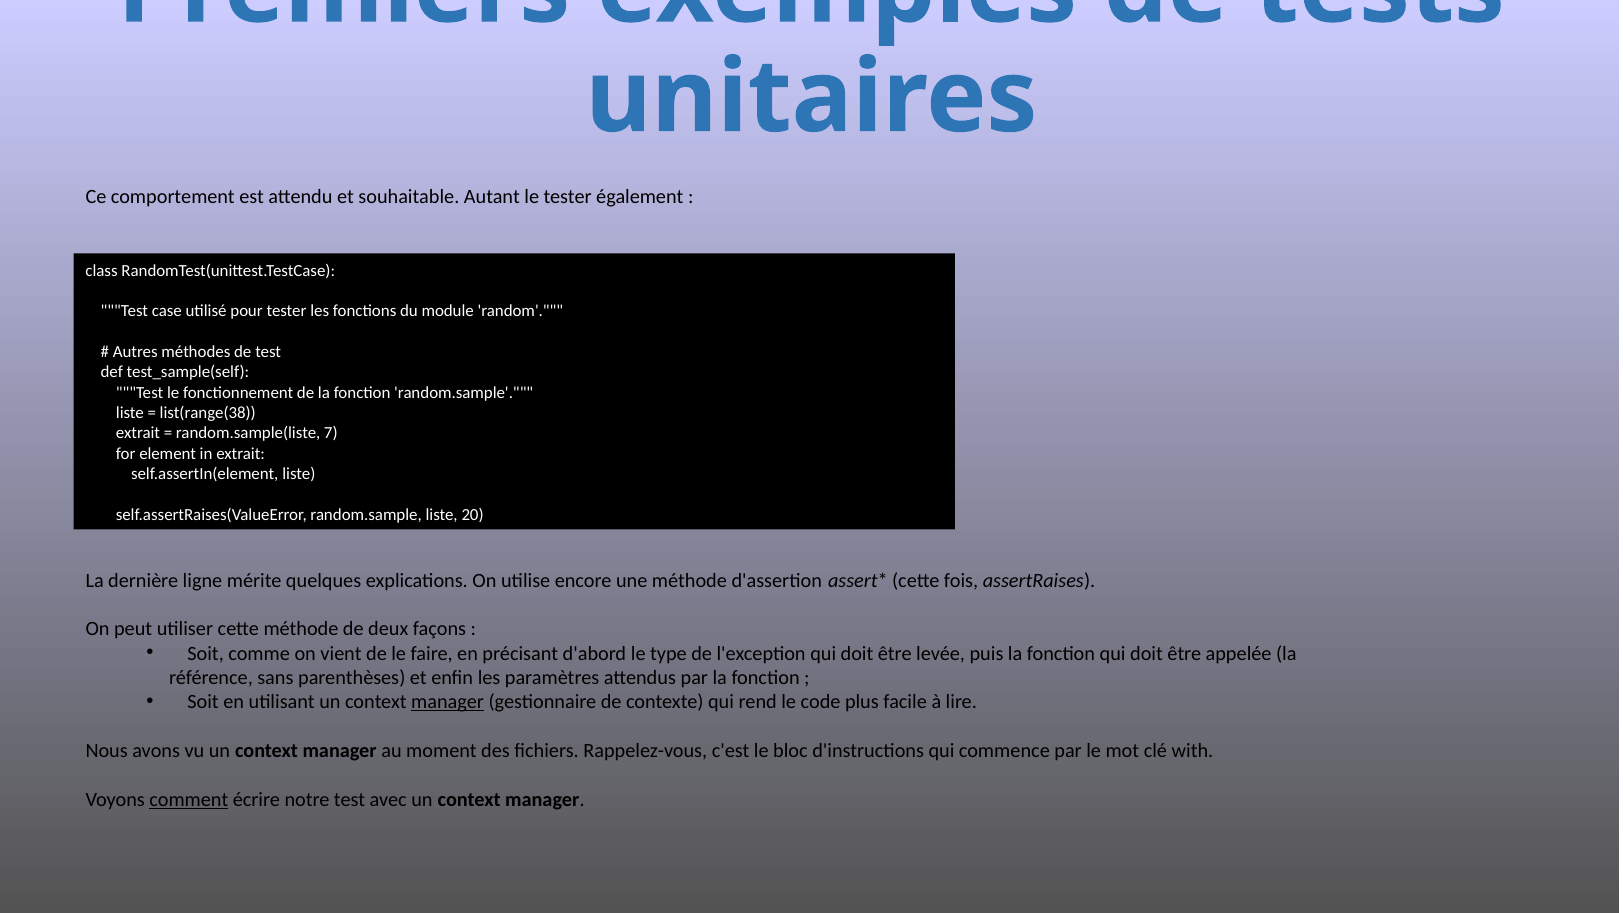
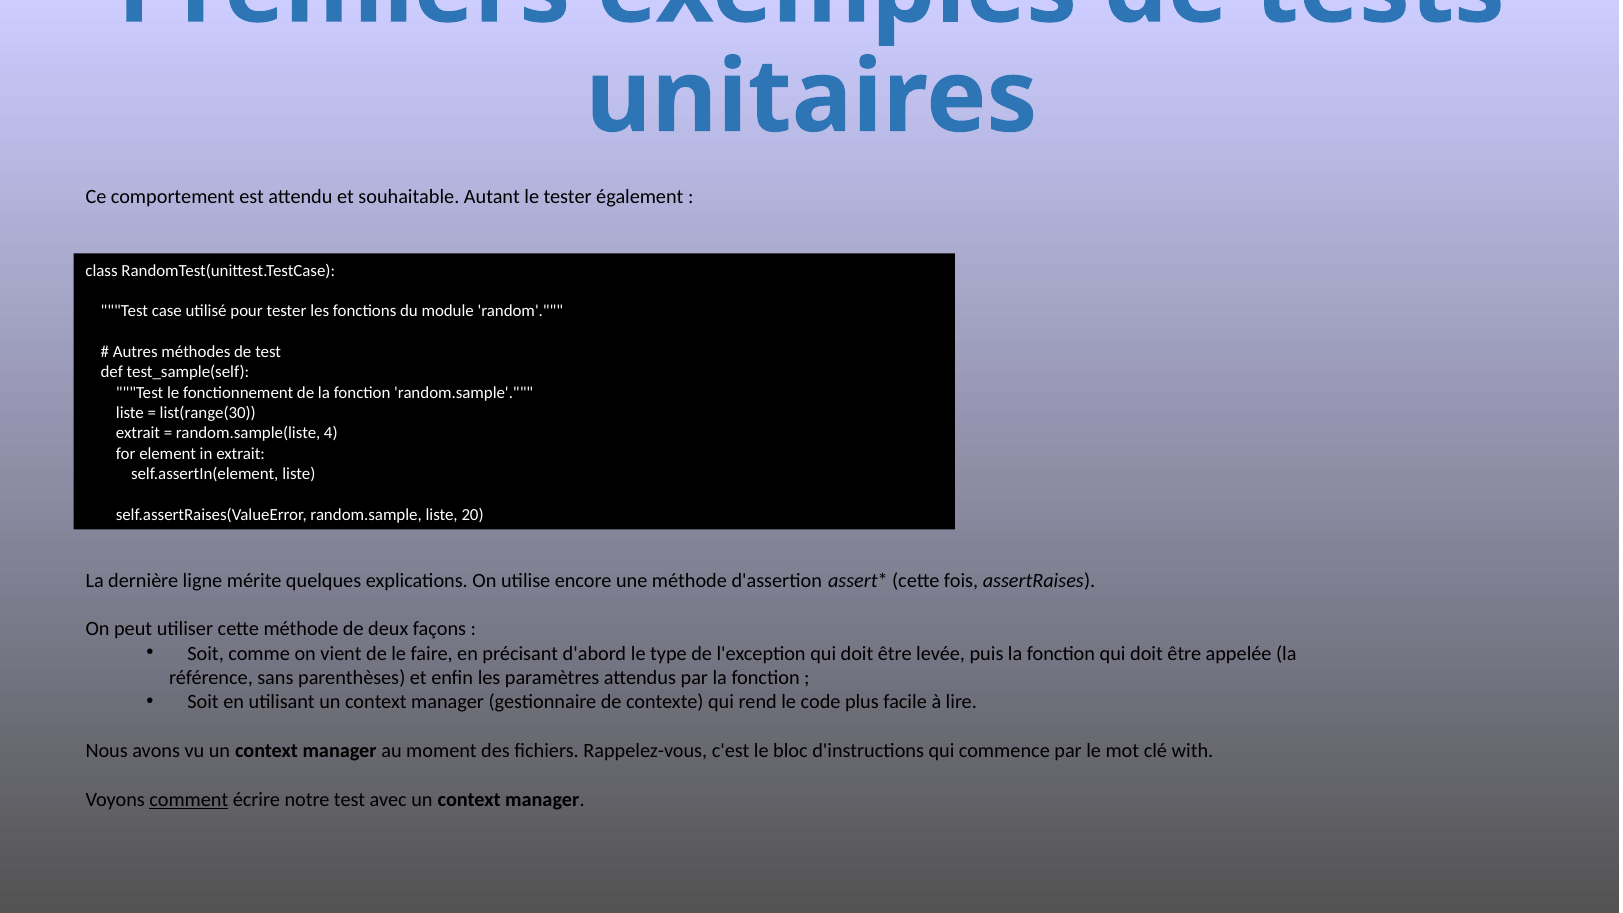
list(range(38: list(range(38 -> list(range(30
7: 7 -> 4
manager at (448, 702) underline: present -> none
